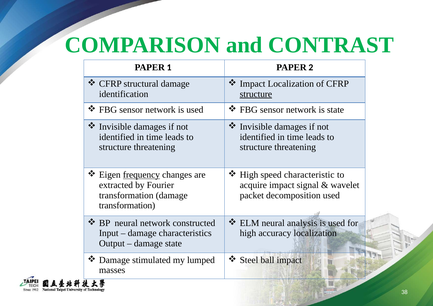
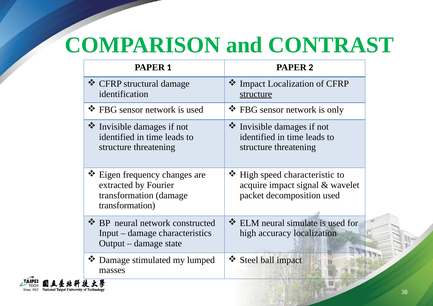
is state: state -> only
frequency underline: present -> none
analysis: analysis -> simulate
